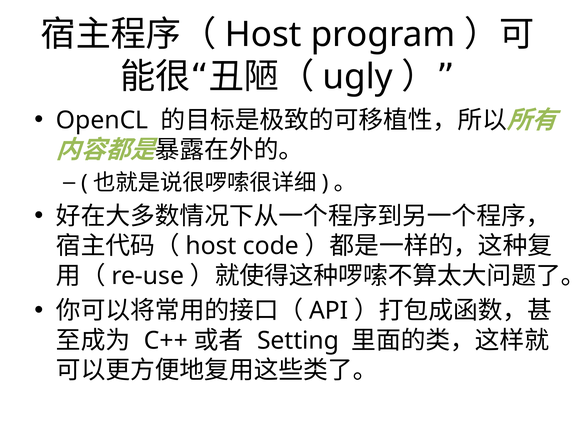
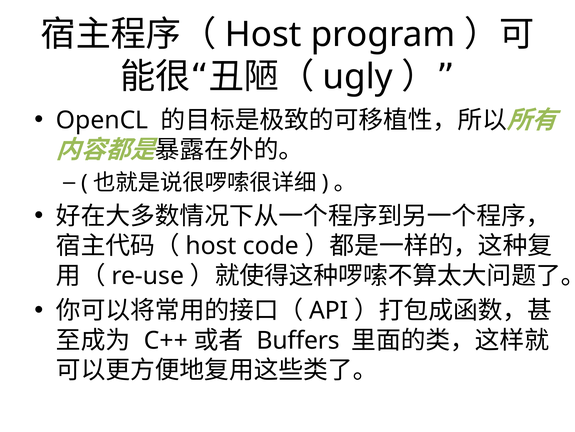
Setting: Setting -> Buffers
